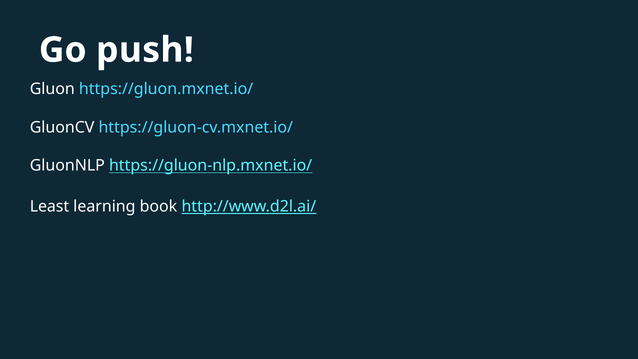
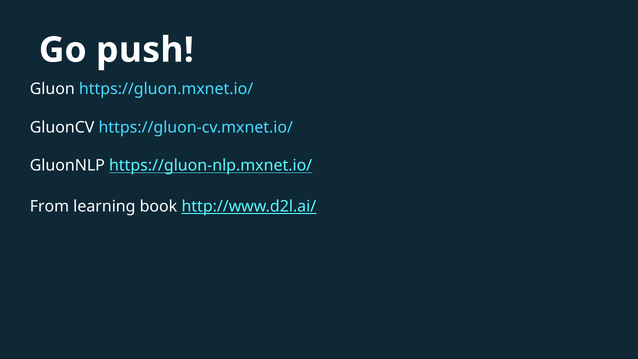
Least: Least -> From
